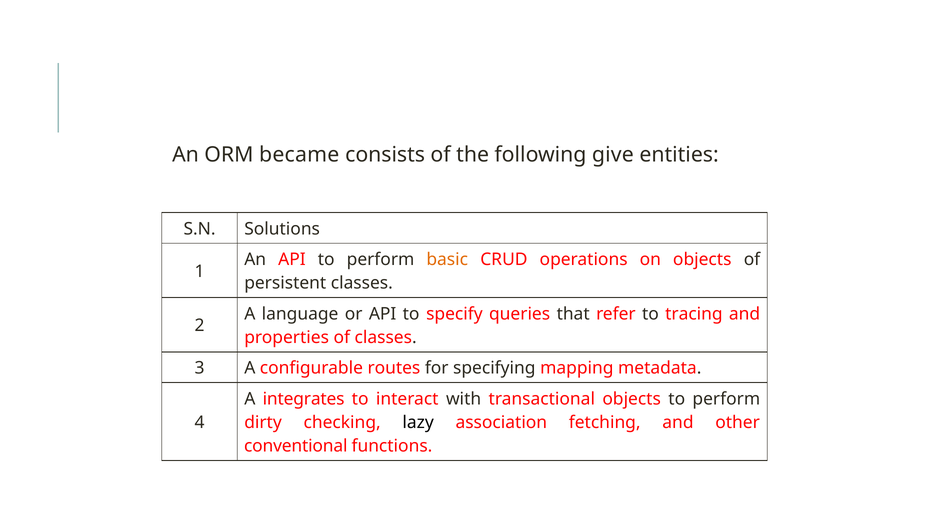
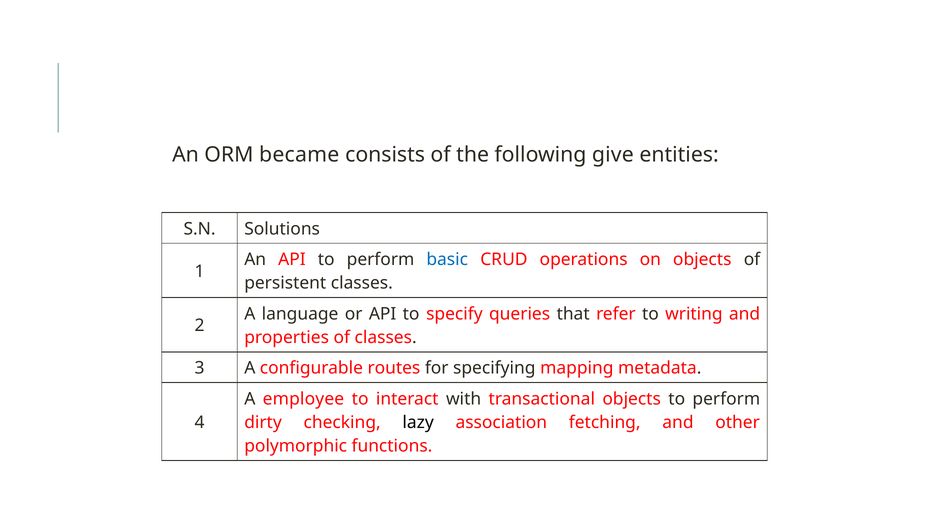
basic colour: orange -> blue
tracing: tracing -> writing
integrates: integrates -> employee
conventional: conventional -> polymorphic
